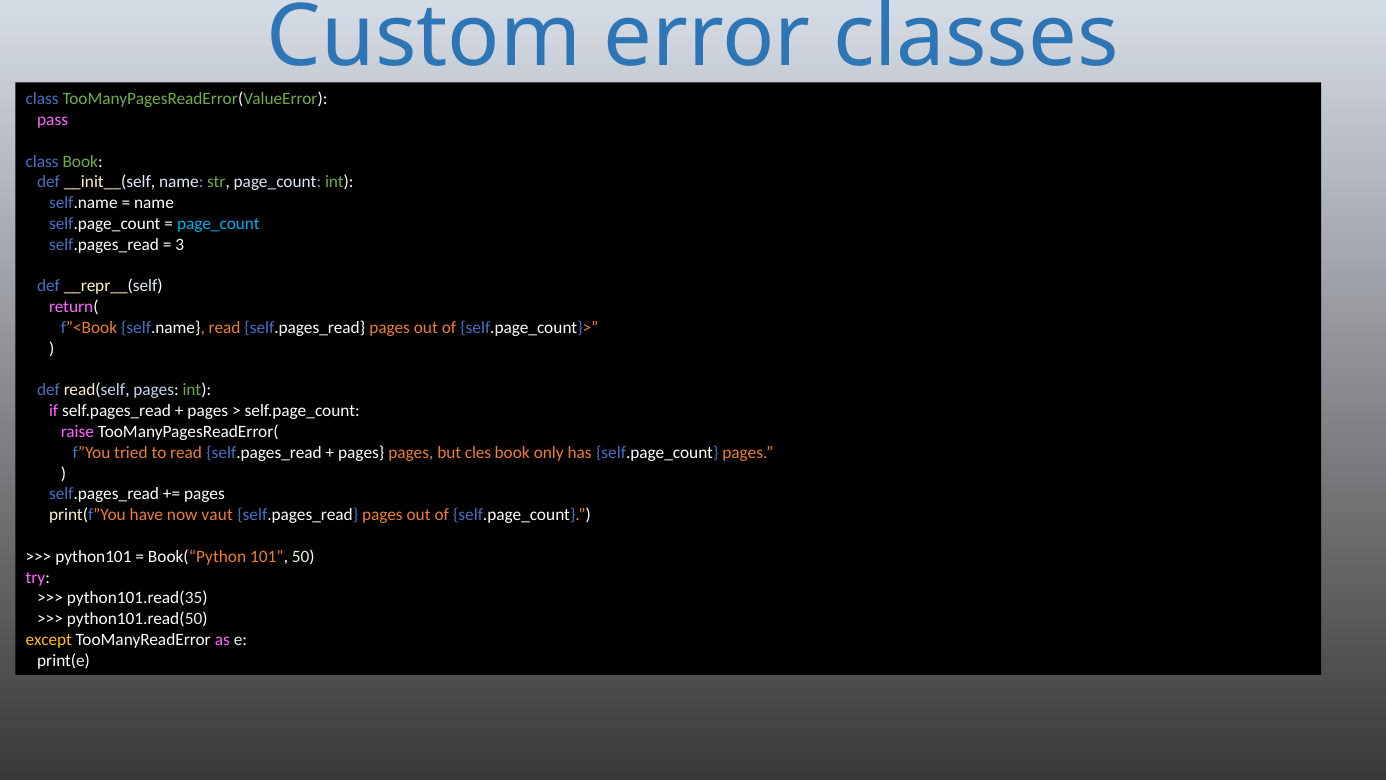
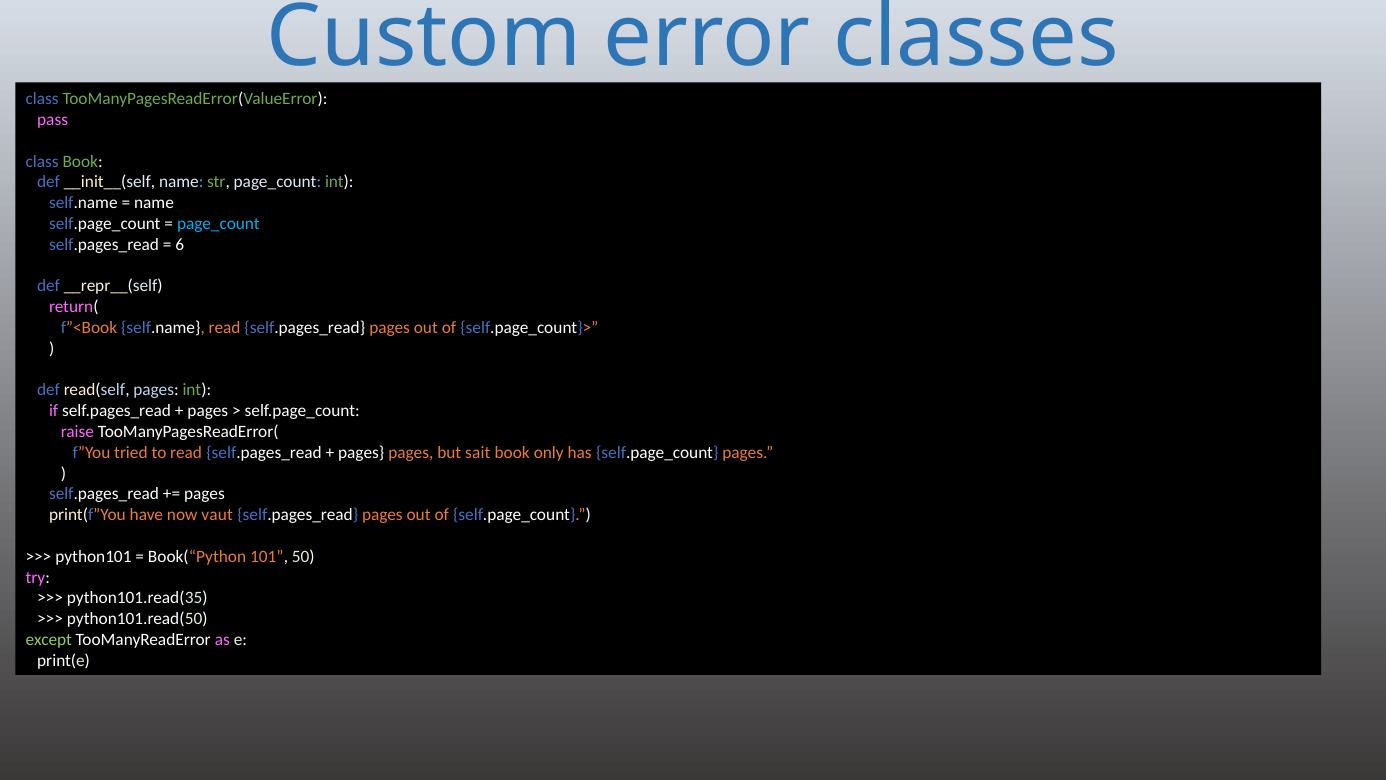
3: 3 -> 6
cles: cles -> sait
except colour: yellow -> light green
